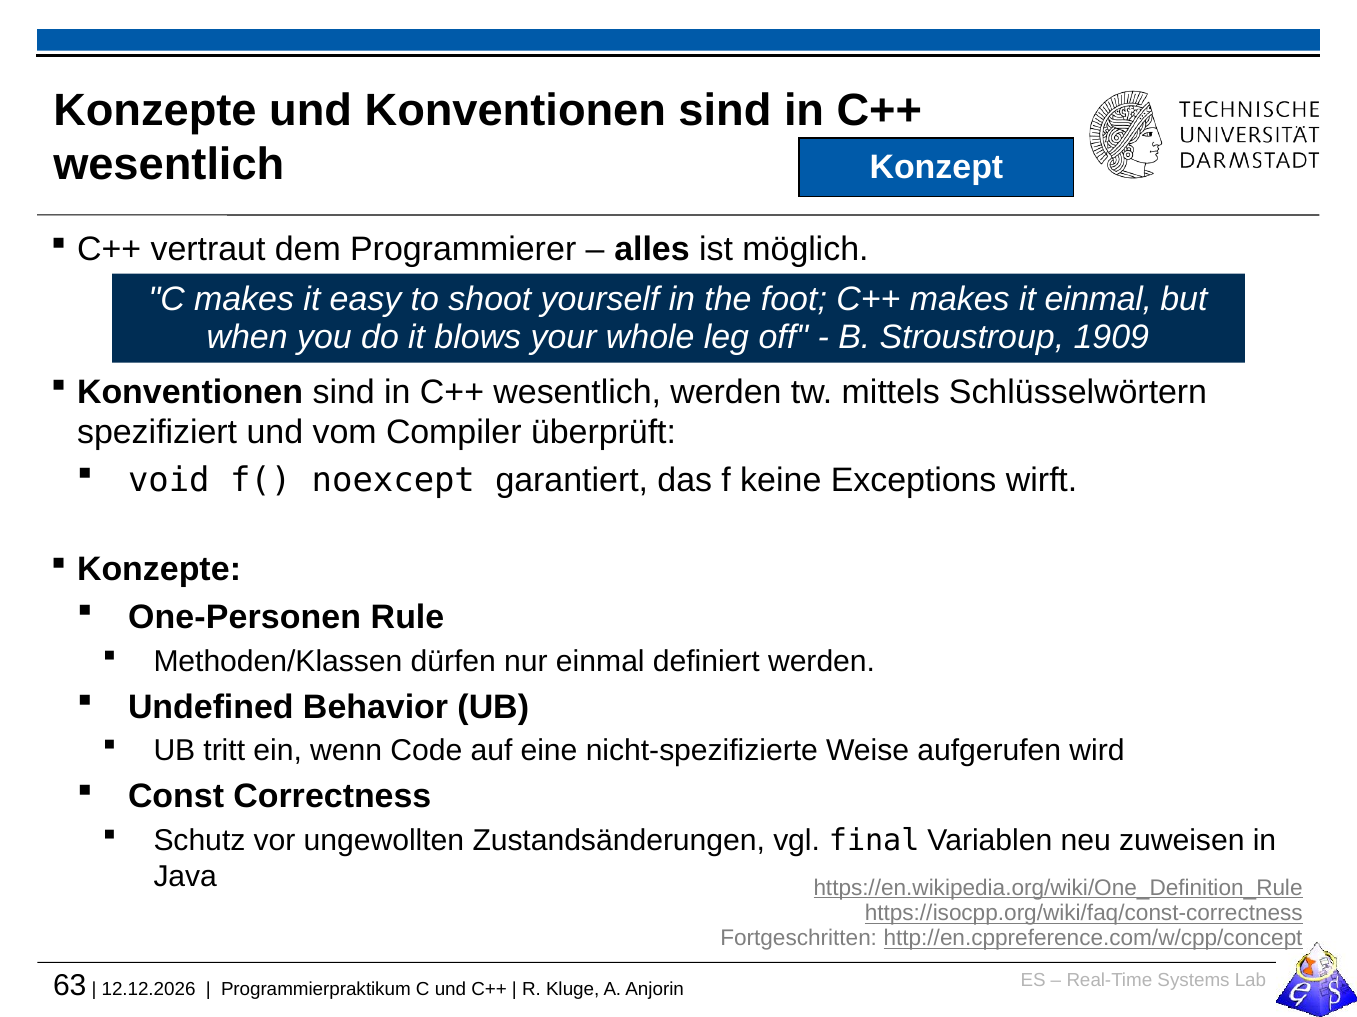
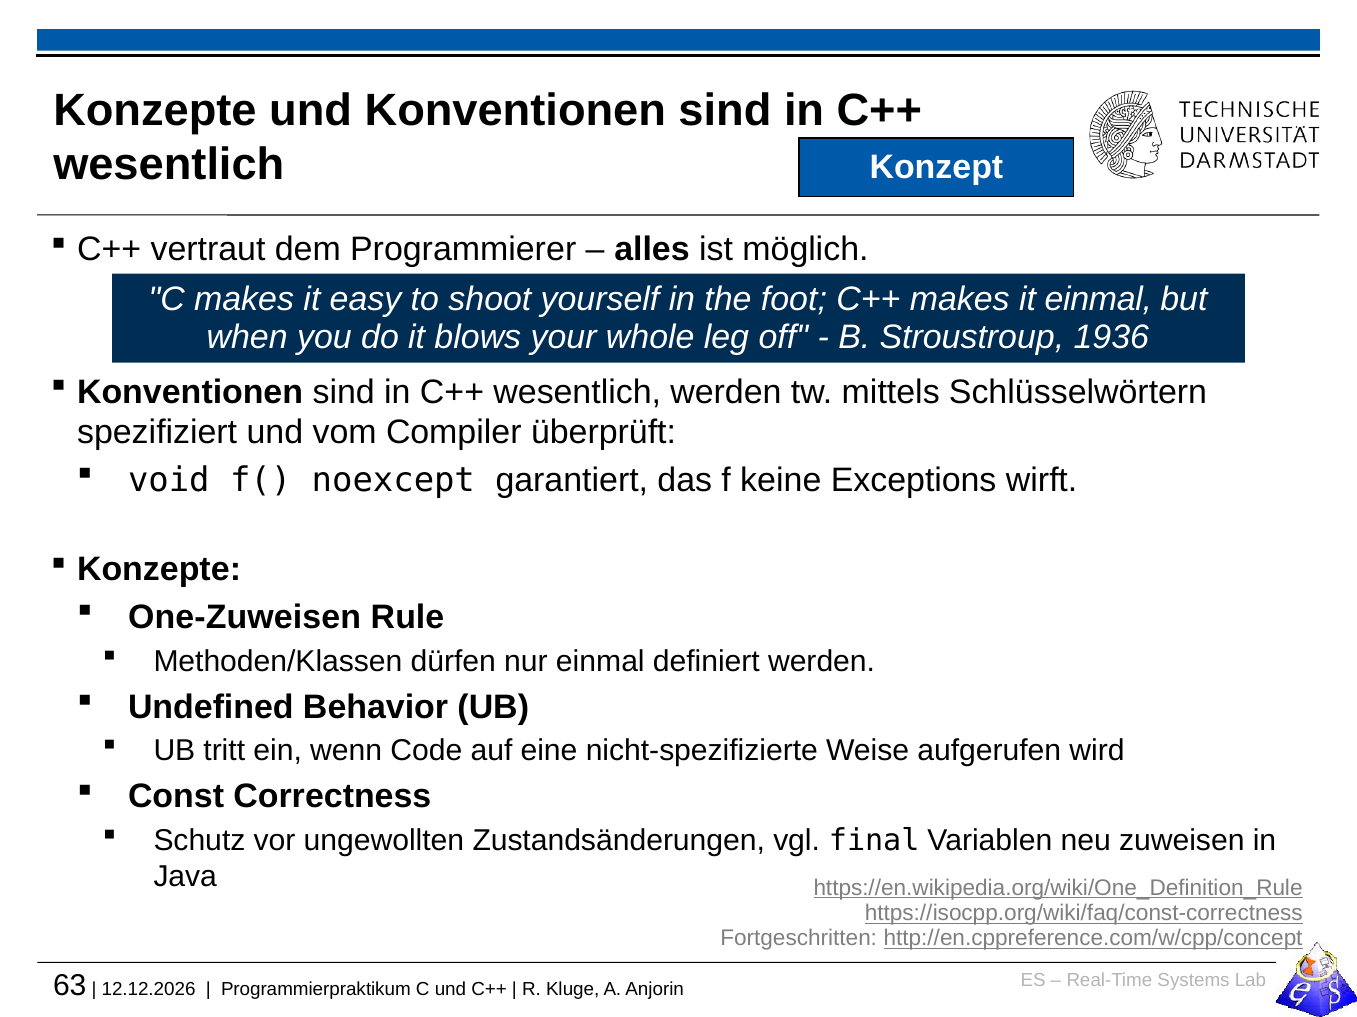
1909: 1909 -> 1936
One-Personen: One-Personen -> One-Zuweisen
